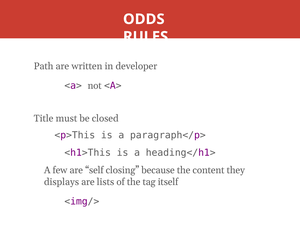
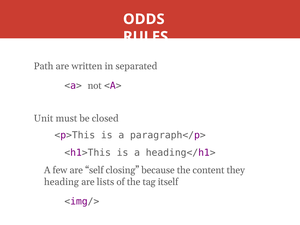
developer: developer -> separated
Title: Title -> Unit
displays: displays -> heading
